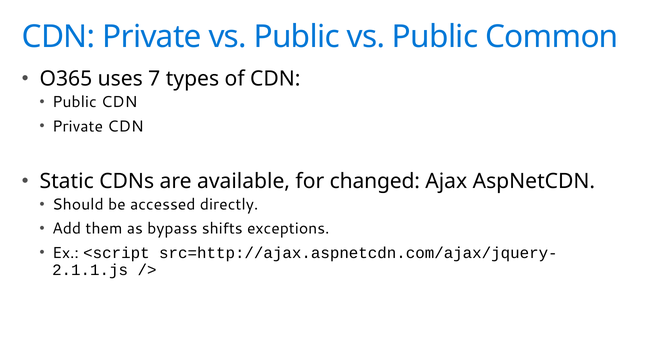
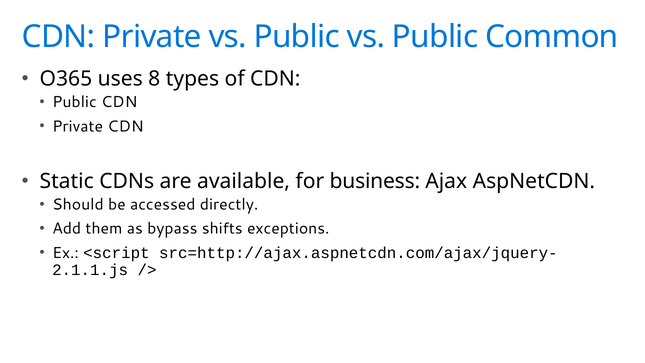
7: 7 -> 8
changed: changed -> business
